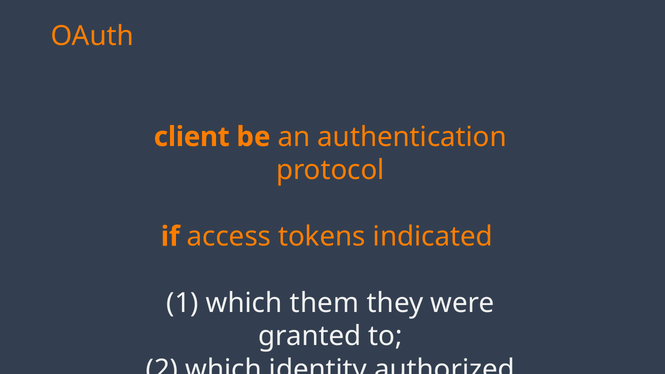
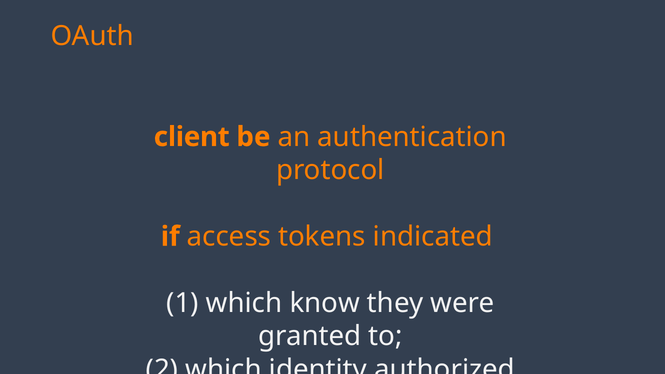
which them: them -> know
